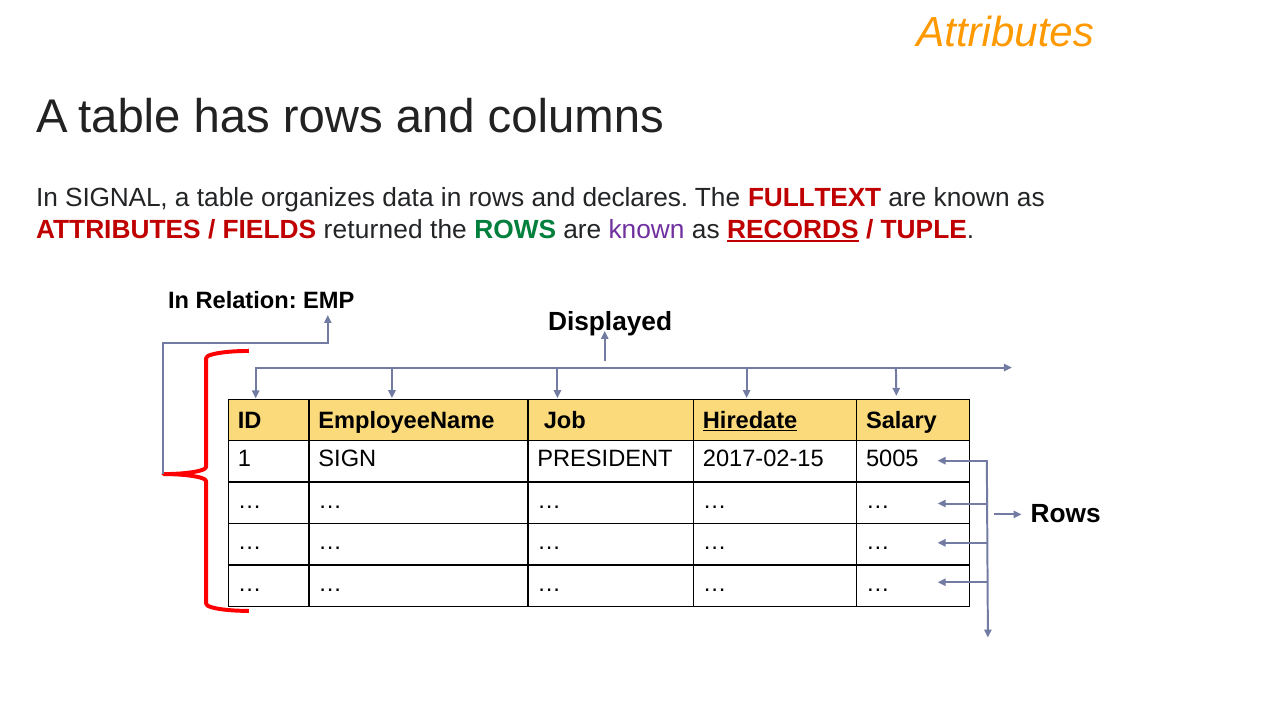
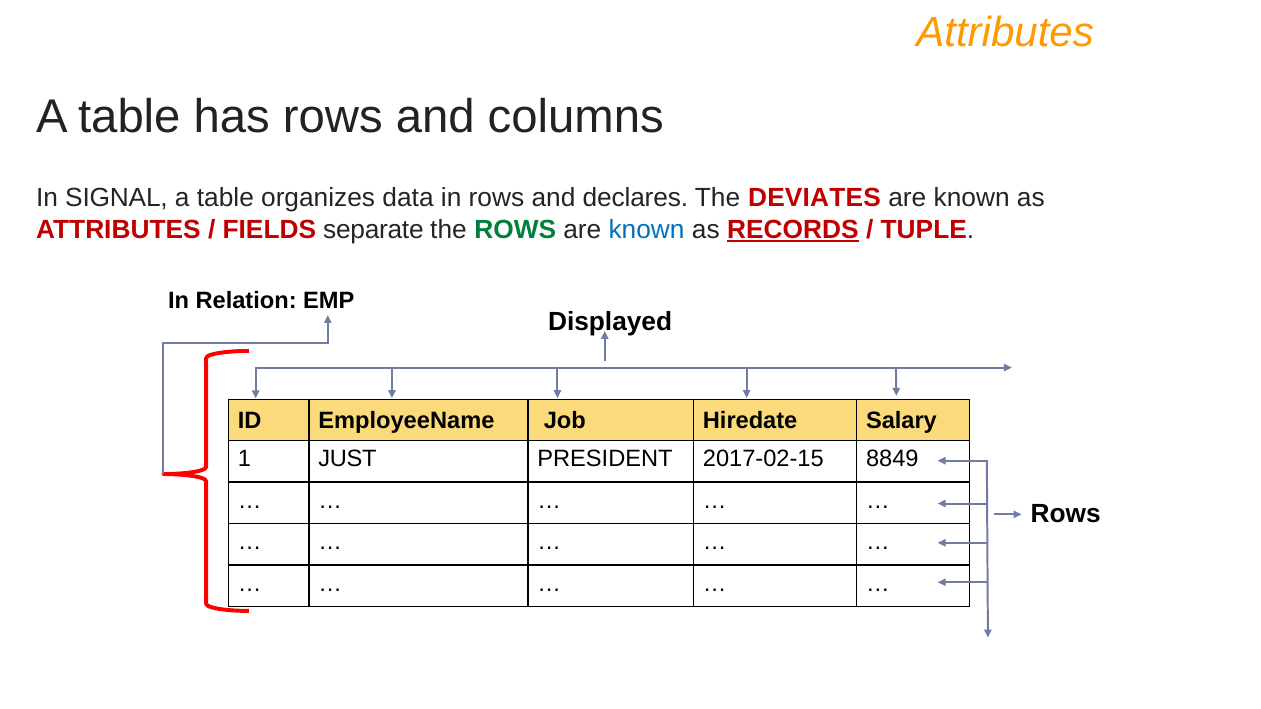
FULLTEXT: FULLTEXT -> DEVIATES
returned: returned -> separate
known at (647, 230) colour: purple -> blue
Hiredate underline: present -> none
SIGN: SIGN -> JUST
5005: 5005 -> 8849
